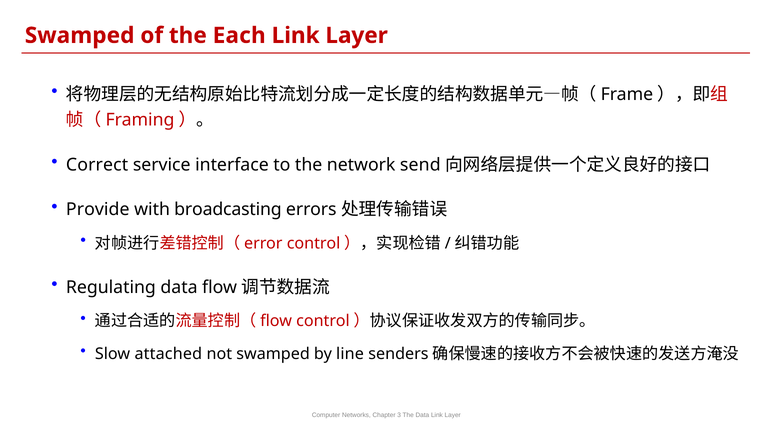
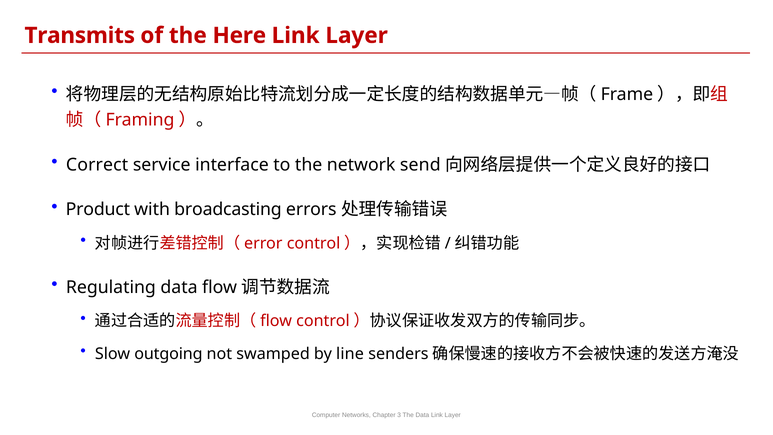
Swamped at (80, 35): Swamped -> Transmits
Each: Each -> Here
Provide: Provide -> Product
attached: attached -> outgoing
